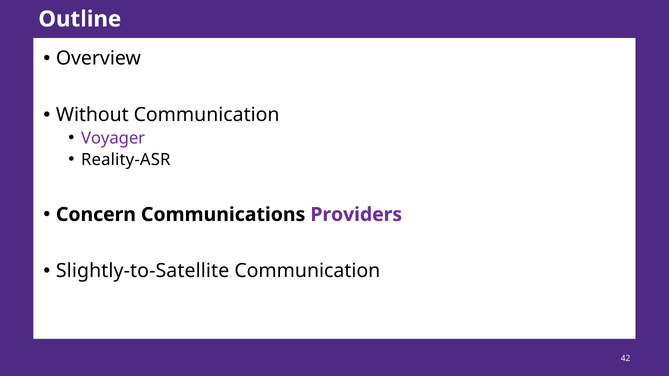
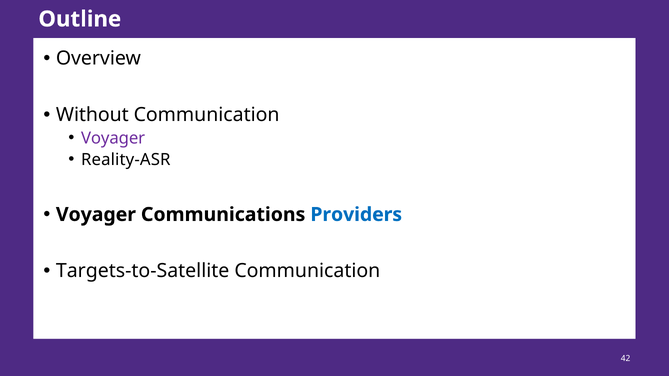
Concern at (96, 215): Concern -> Voyager
Providers colour: purple -> blue
Slightly-to-Satellite: Slightly-to-Satellite -> Targets-to-Satellite
